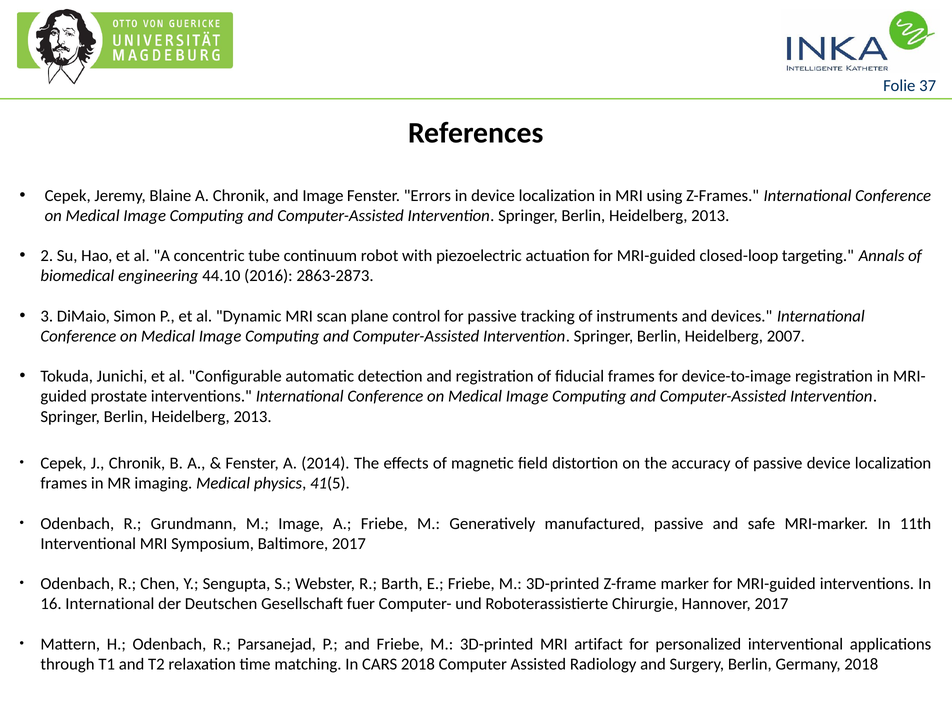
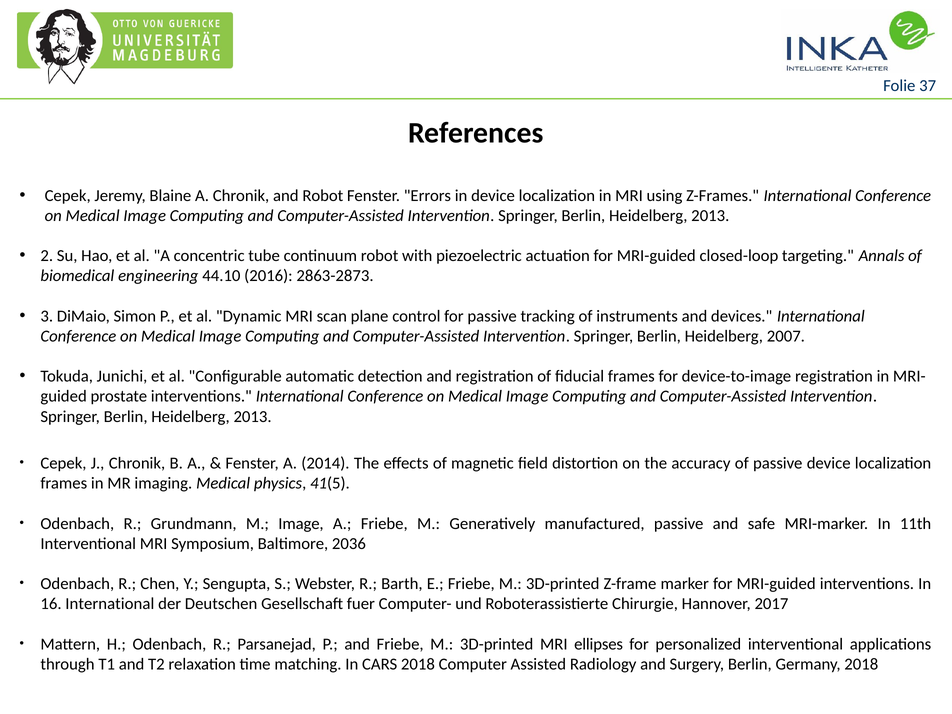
and Image: Image -> Robot
Baltimore 2017: 2017 -> 2036
artifact: artifact -> ellipses
